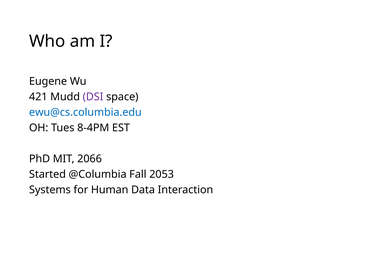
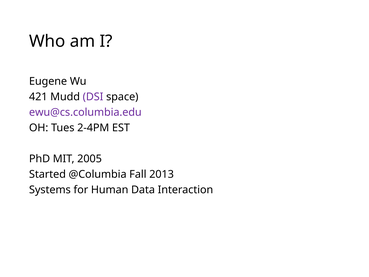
ewu@cs.columbia.edu colour: blue -> purple
8-4PM: 8-4PM -> 2-4PM
2066: 2066 -> 2005
2053: 2053 -> 2013
